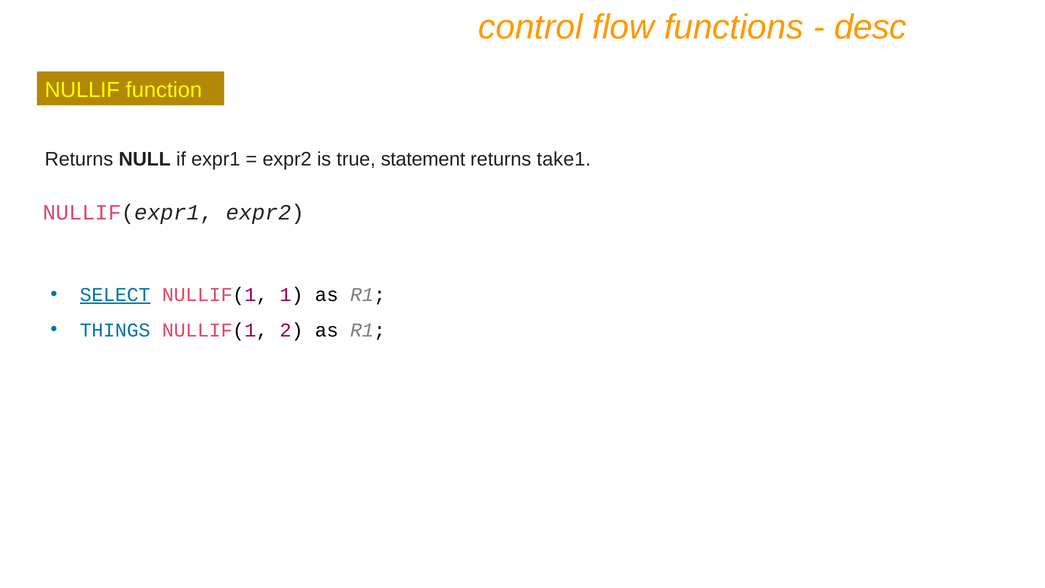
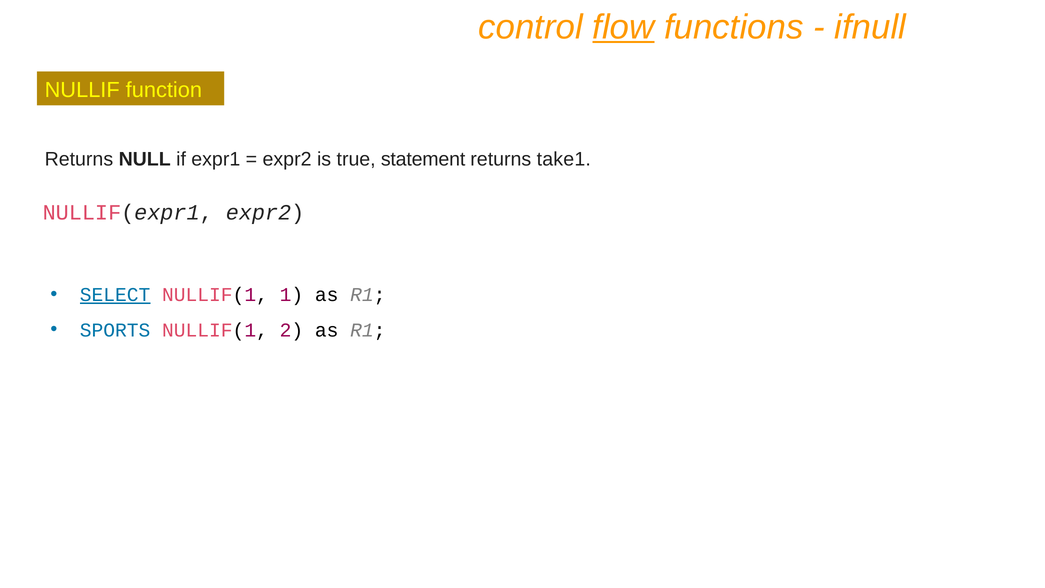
flow underline: none -> present
desc: desc -> ifnull
THINGS: THINGS -> SPORTS
